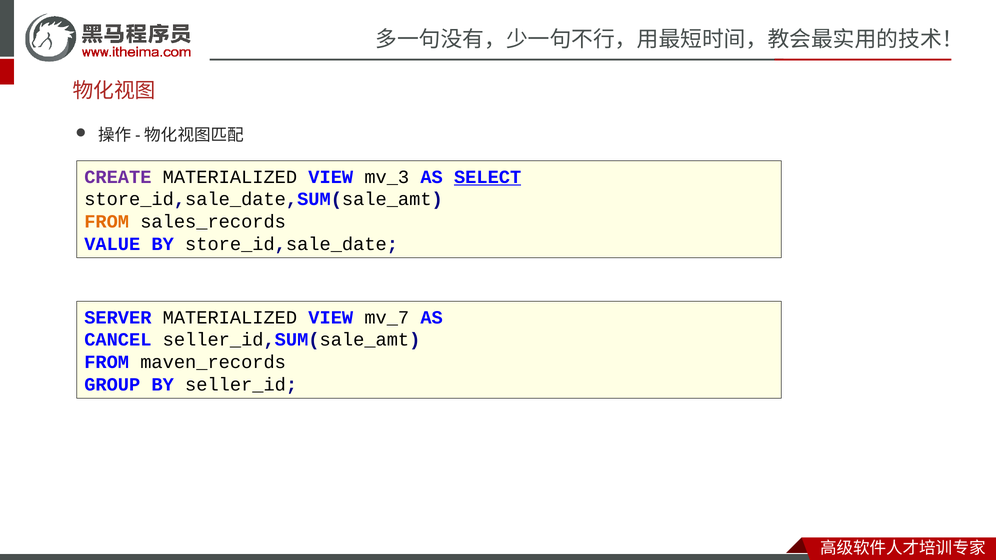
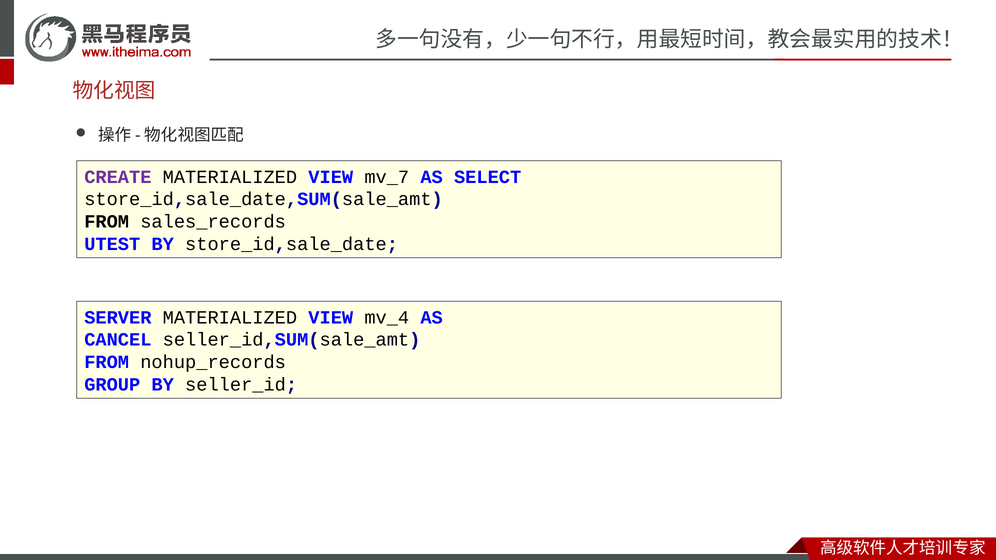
mv_3: mv_3 -> mv_7
SELECT underline: present -> none
FROM at (107, 222) colour: orange -> black
VALUE: VALUE -> UTEST
mv_7: mv_7 -> mv_4
maven_records: maven_records -> nohup_records
